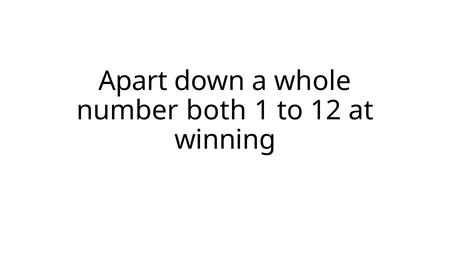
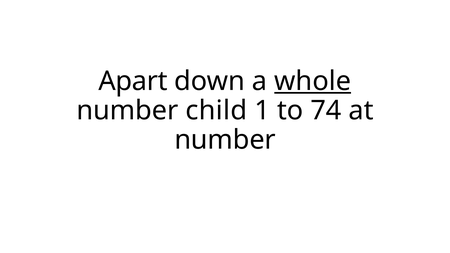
whole underline: none -> present
both: both -> child
12: 12 -> 74
winning at (225, 140): winning -> number
